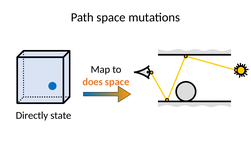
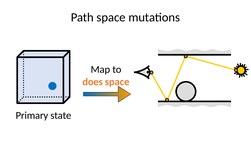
Directly: Directly -> Primary
